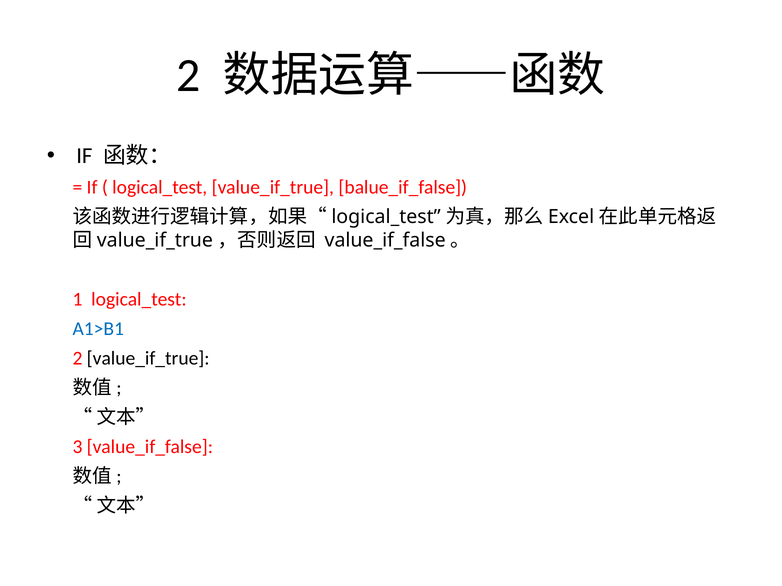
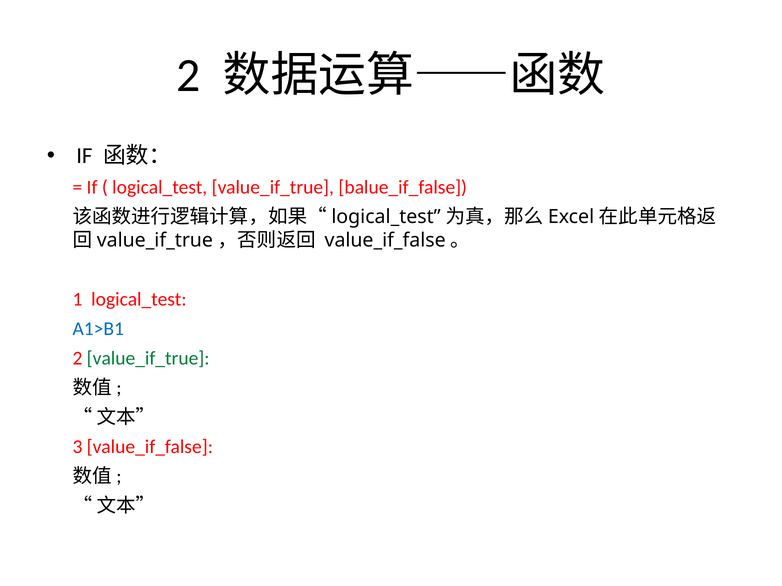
value_if_true at (148, 359) colour: black -> green
